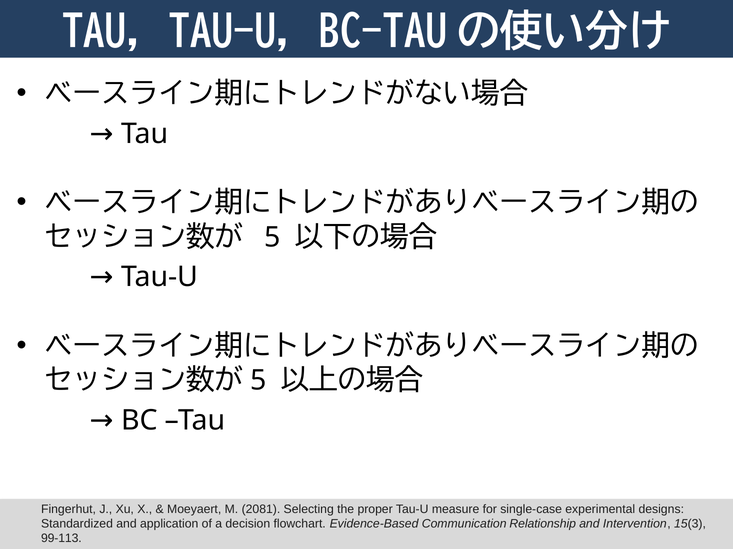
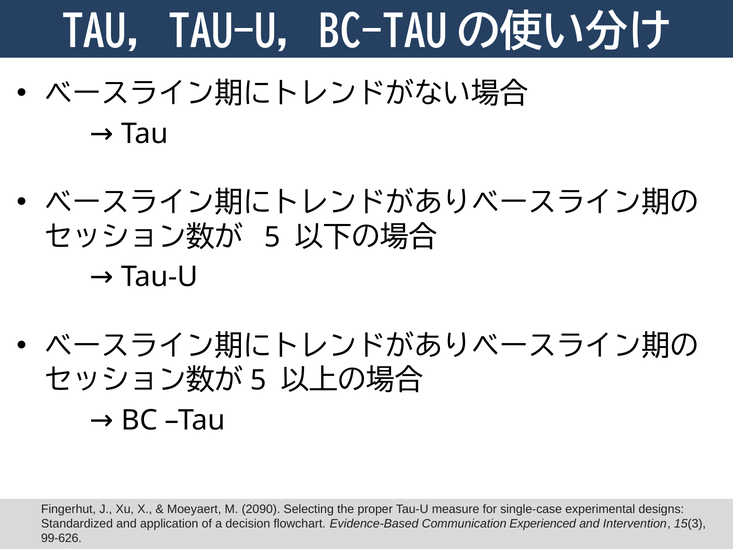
2081: 2081 -> 2090
Relationship: Relationship -> Experienced
99-113: 99-113 -> 99-626
